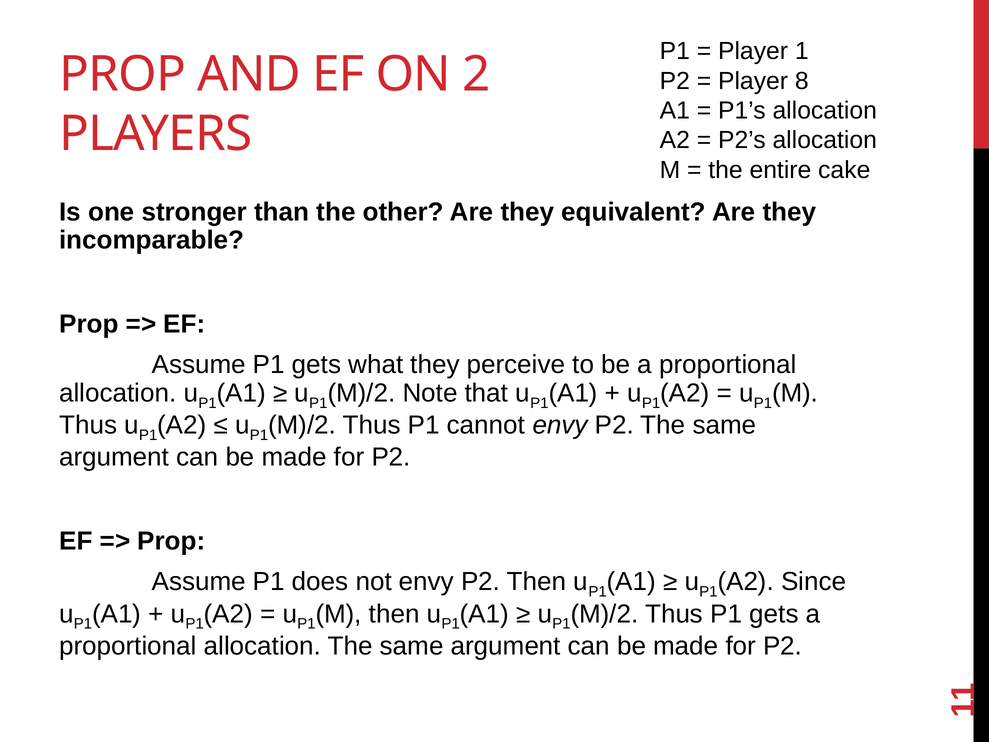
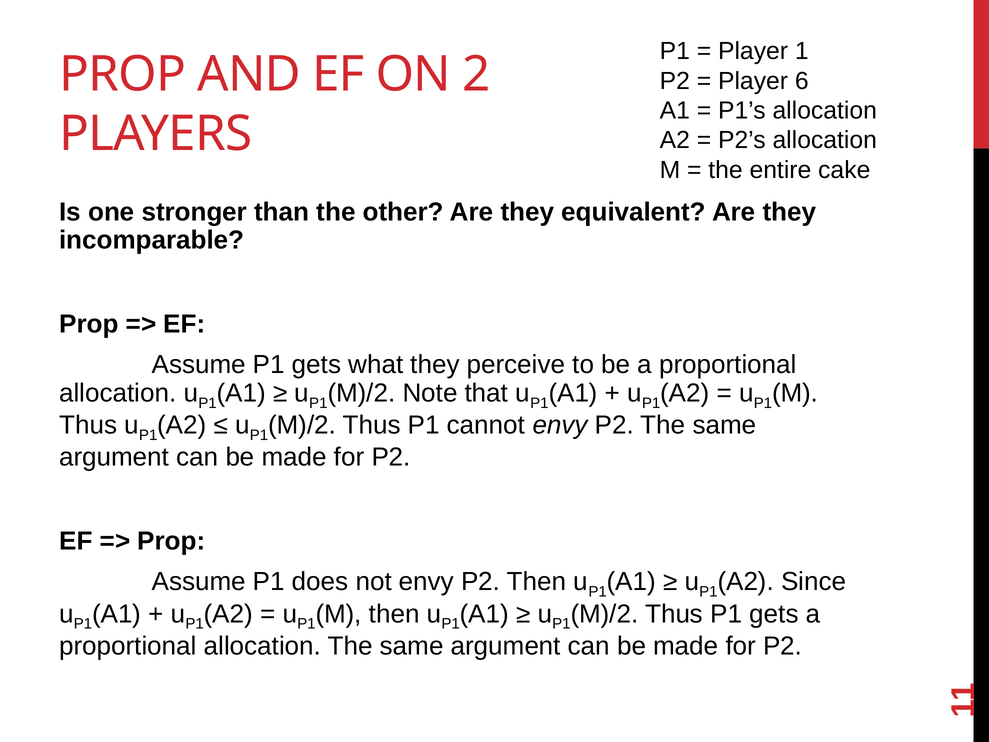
8: 8 -> 6
